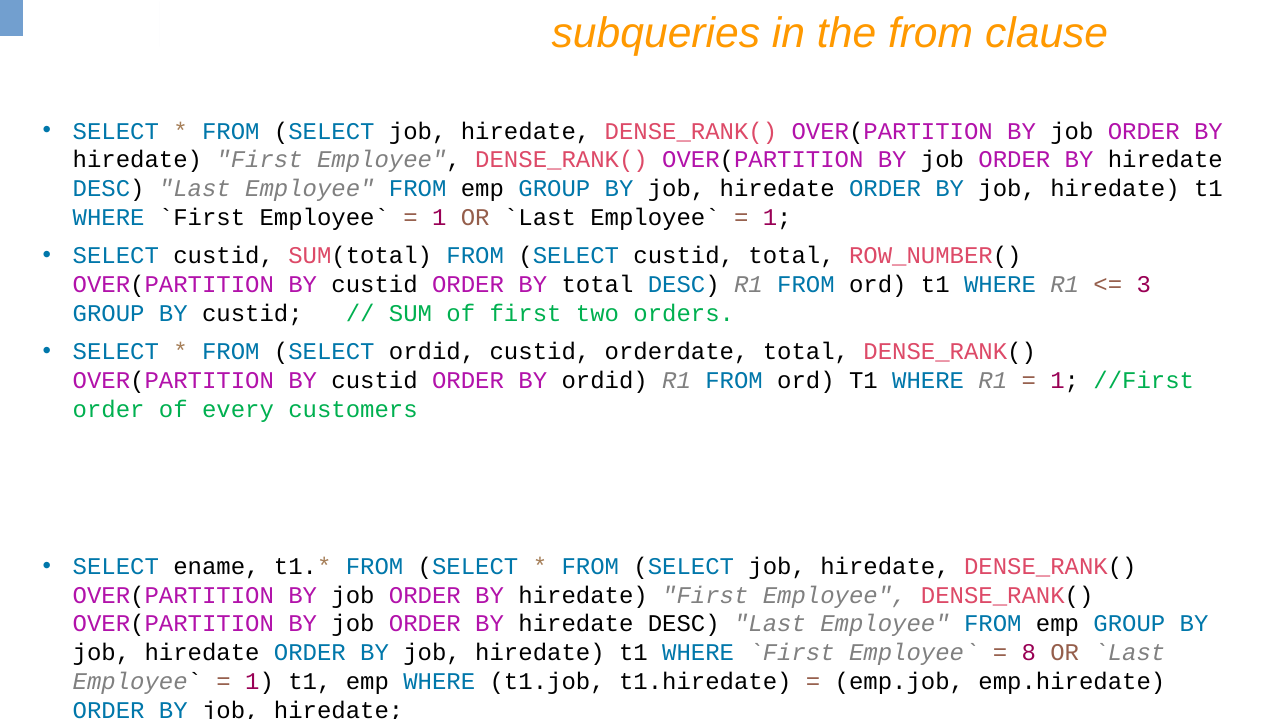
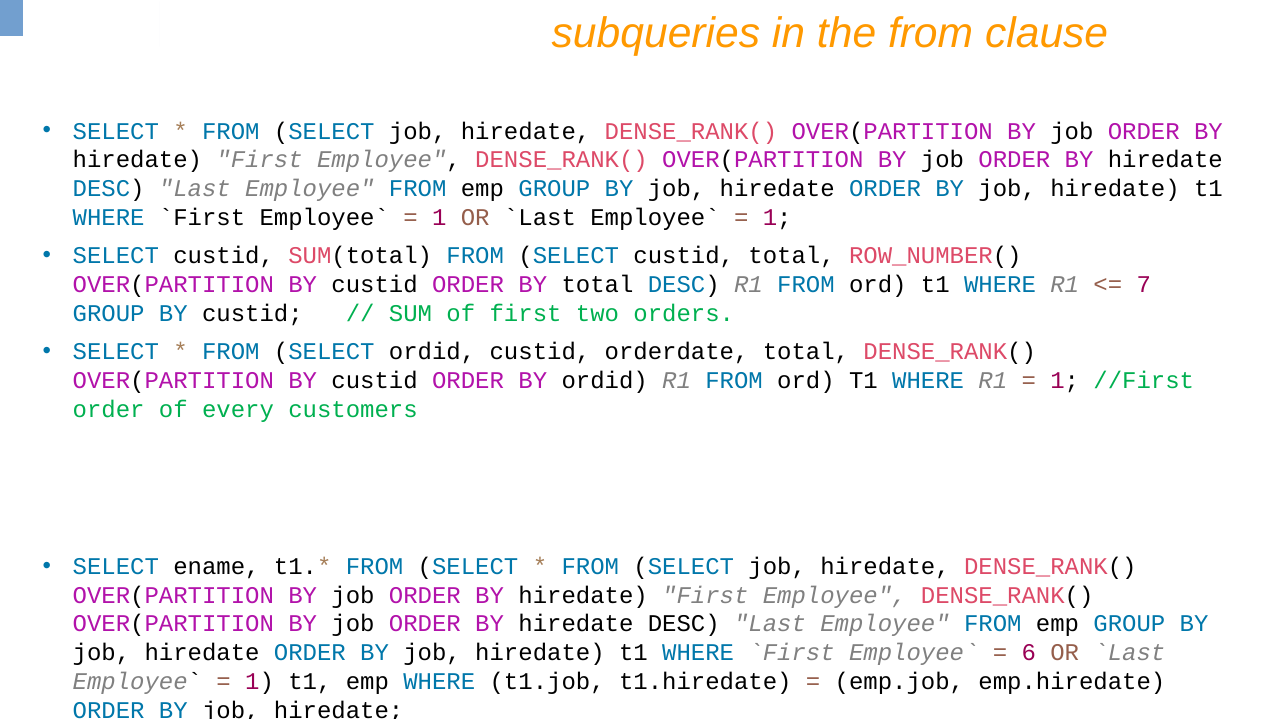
3: 3 -> 7
8: 8 -> 6
